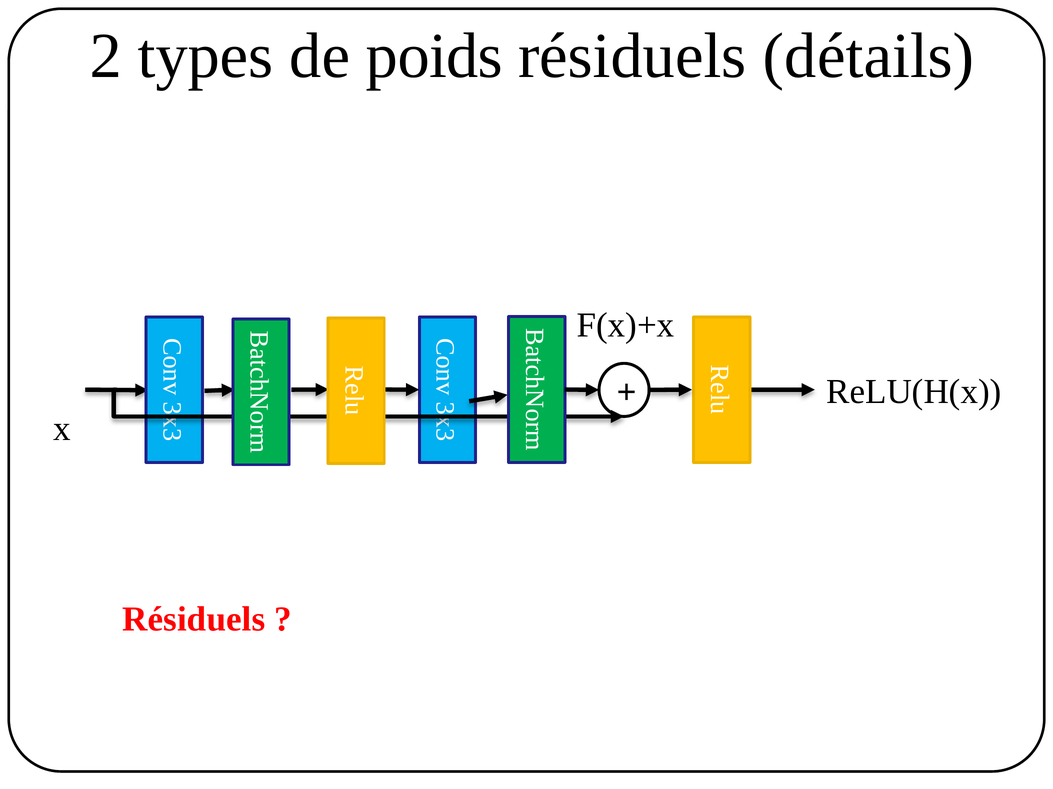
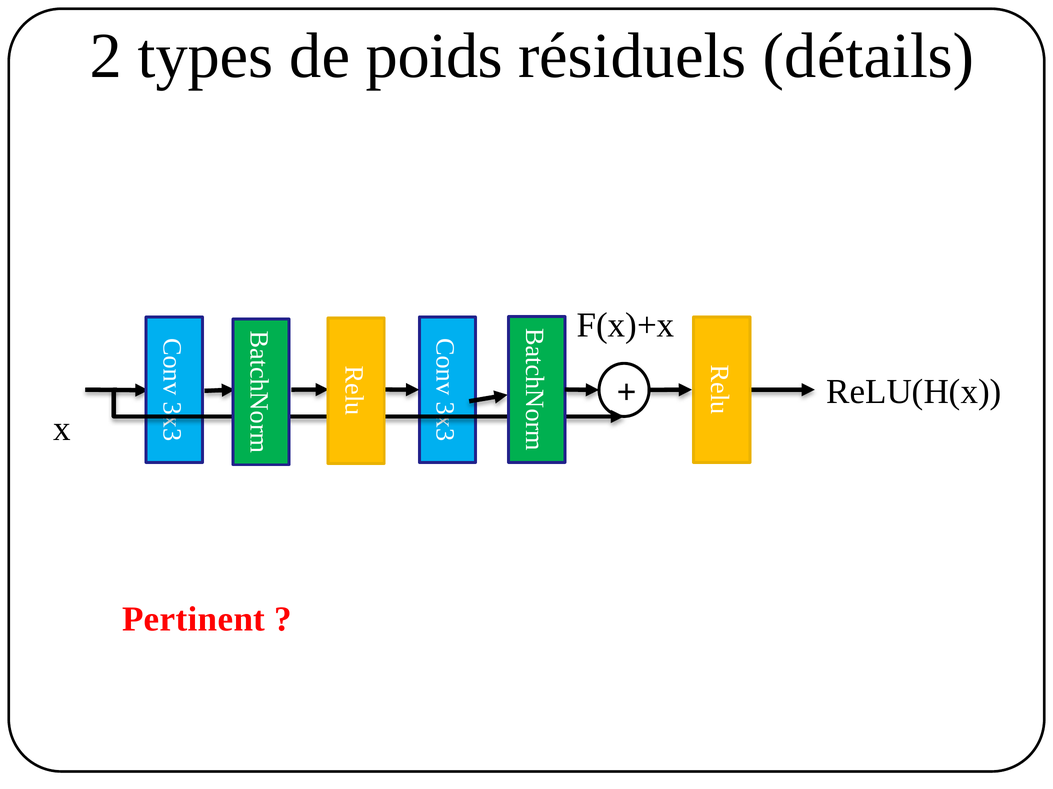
Résiduels at (194, 620): Résiduels -> Pertinent
